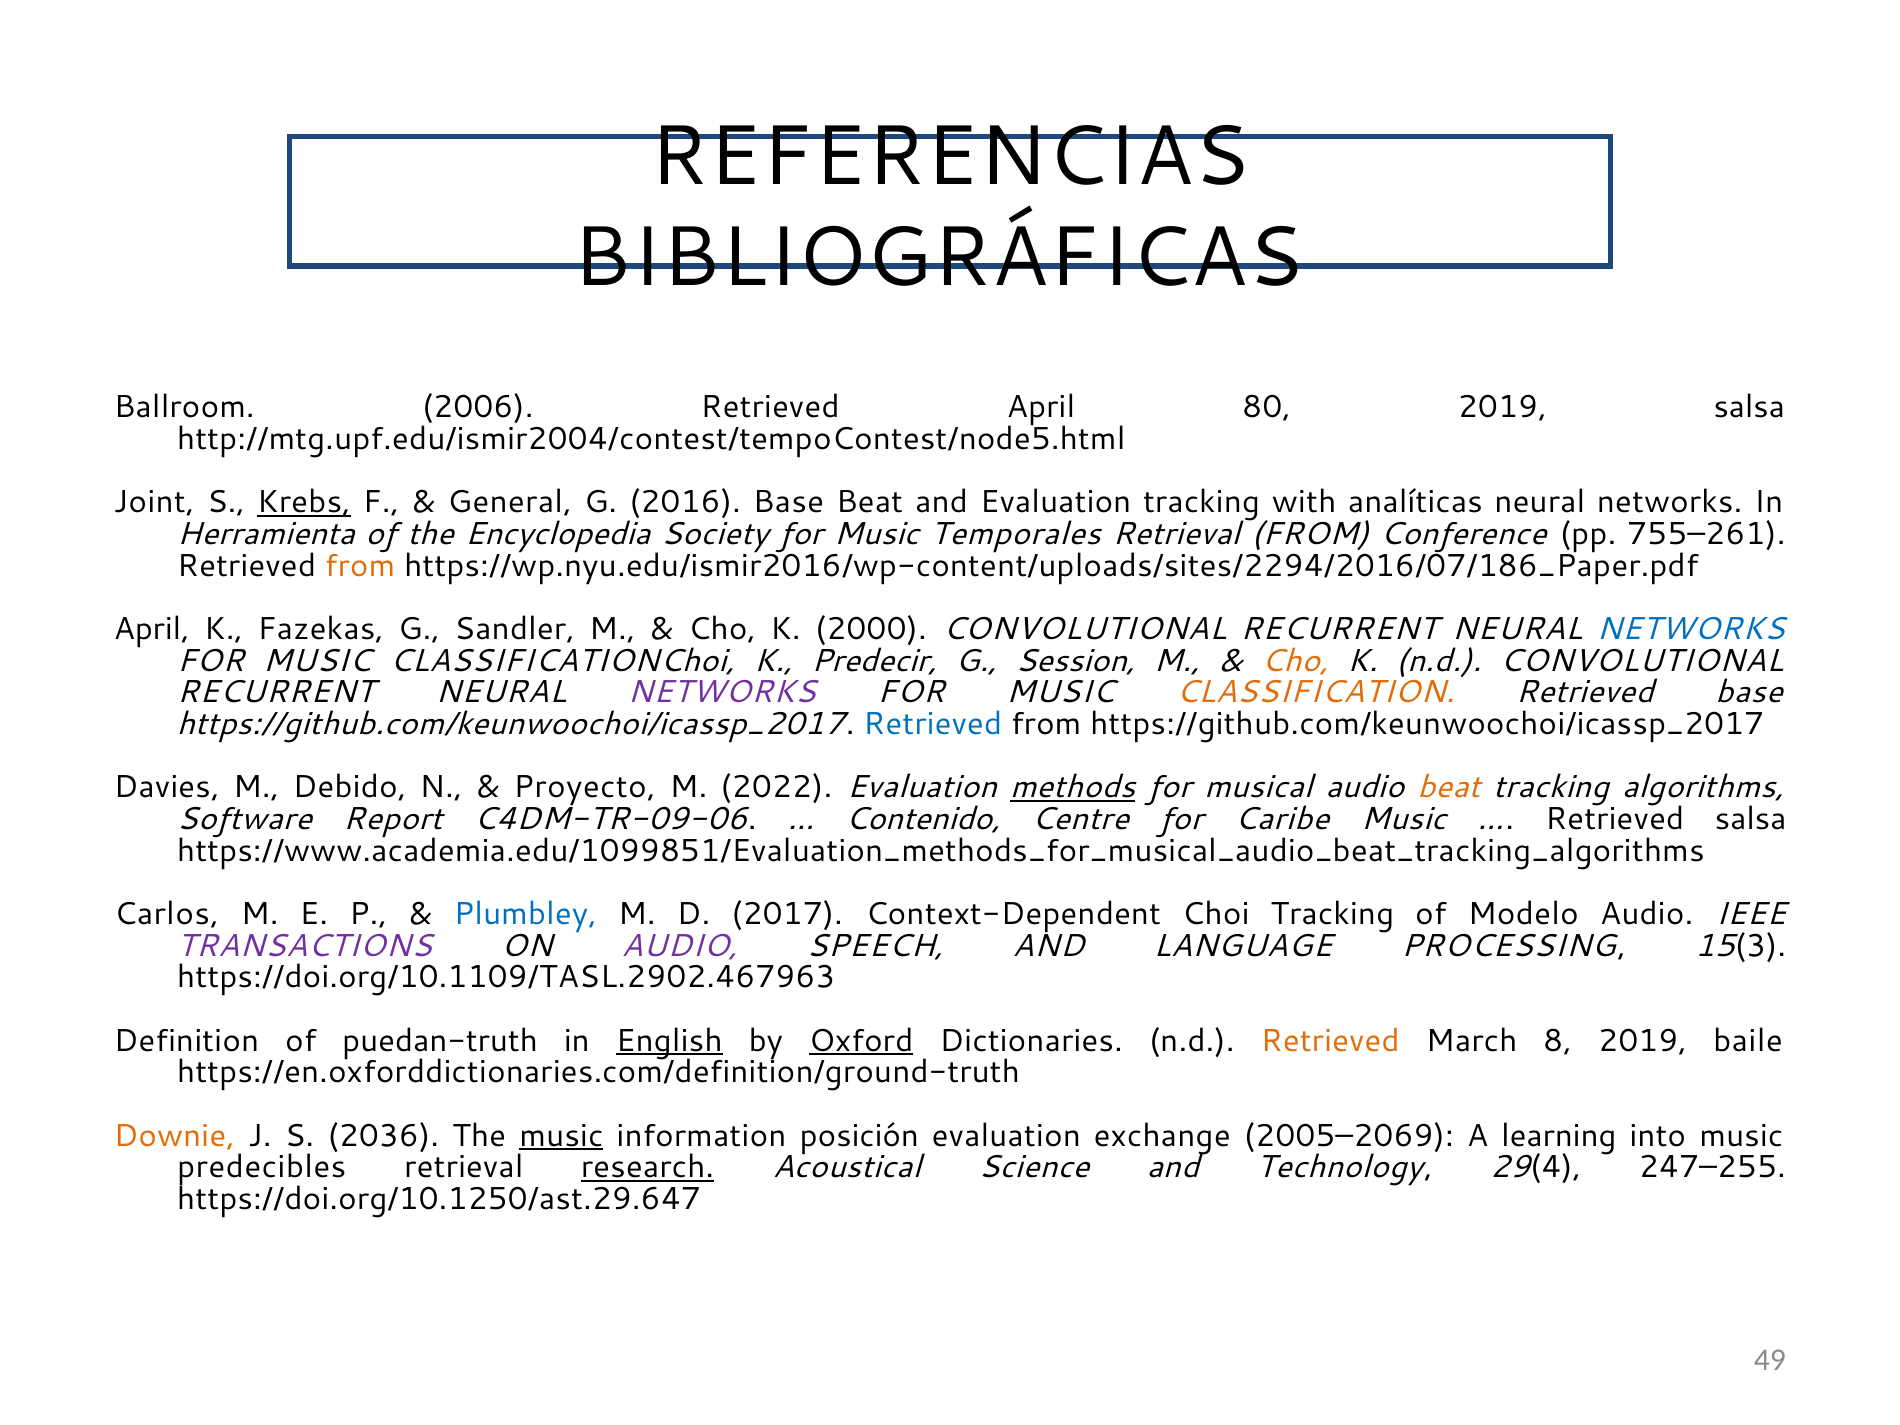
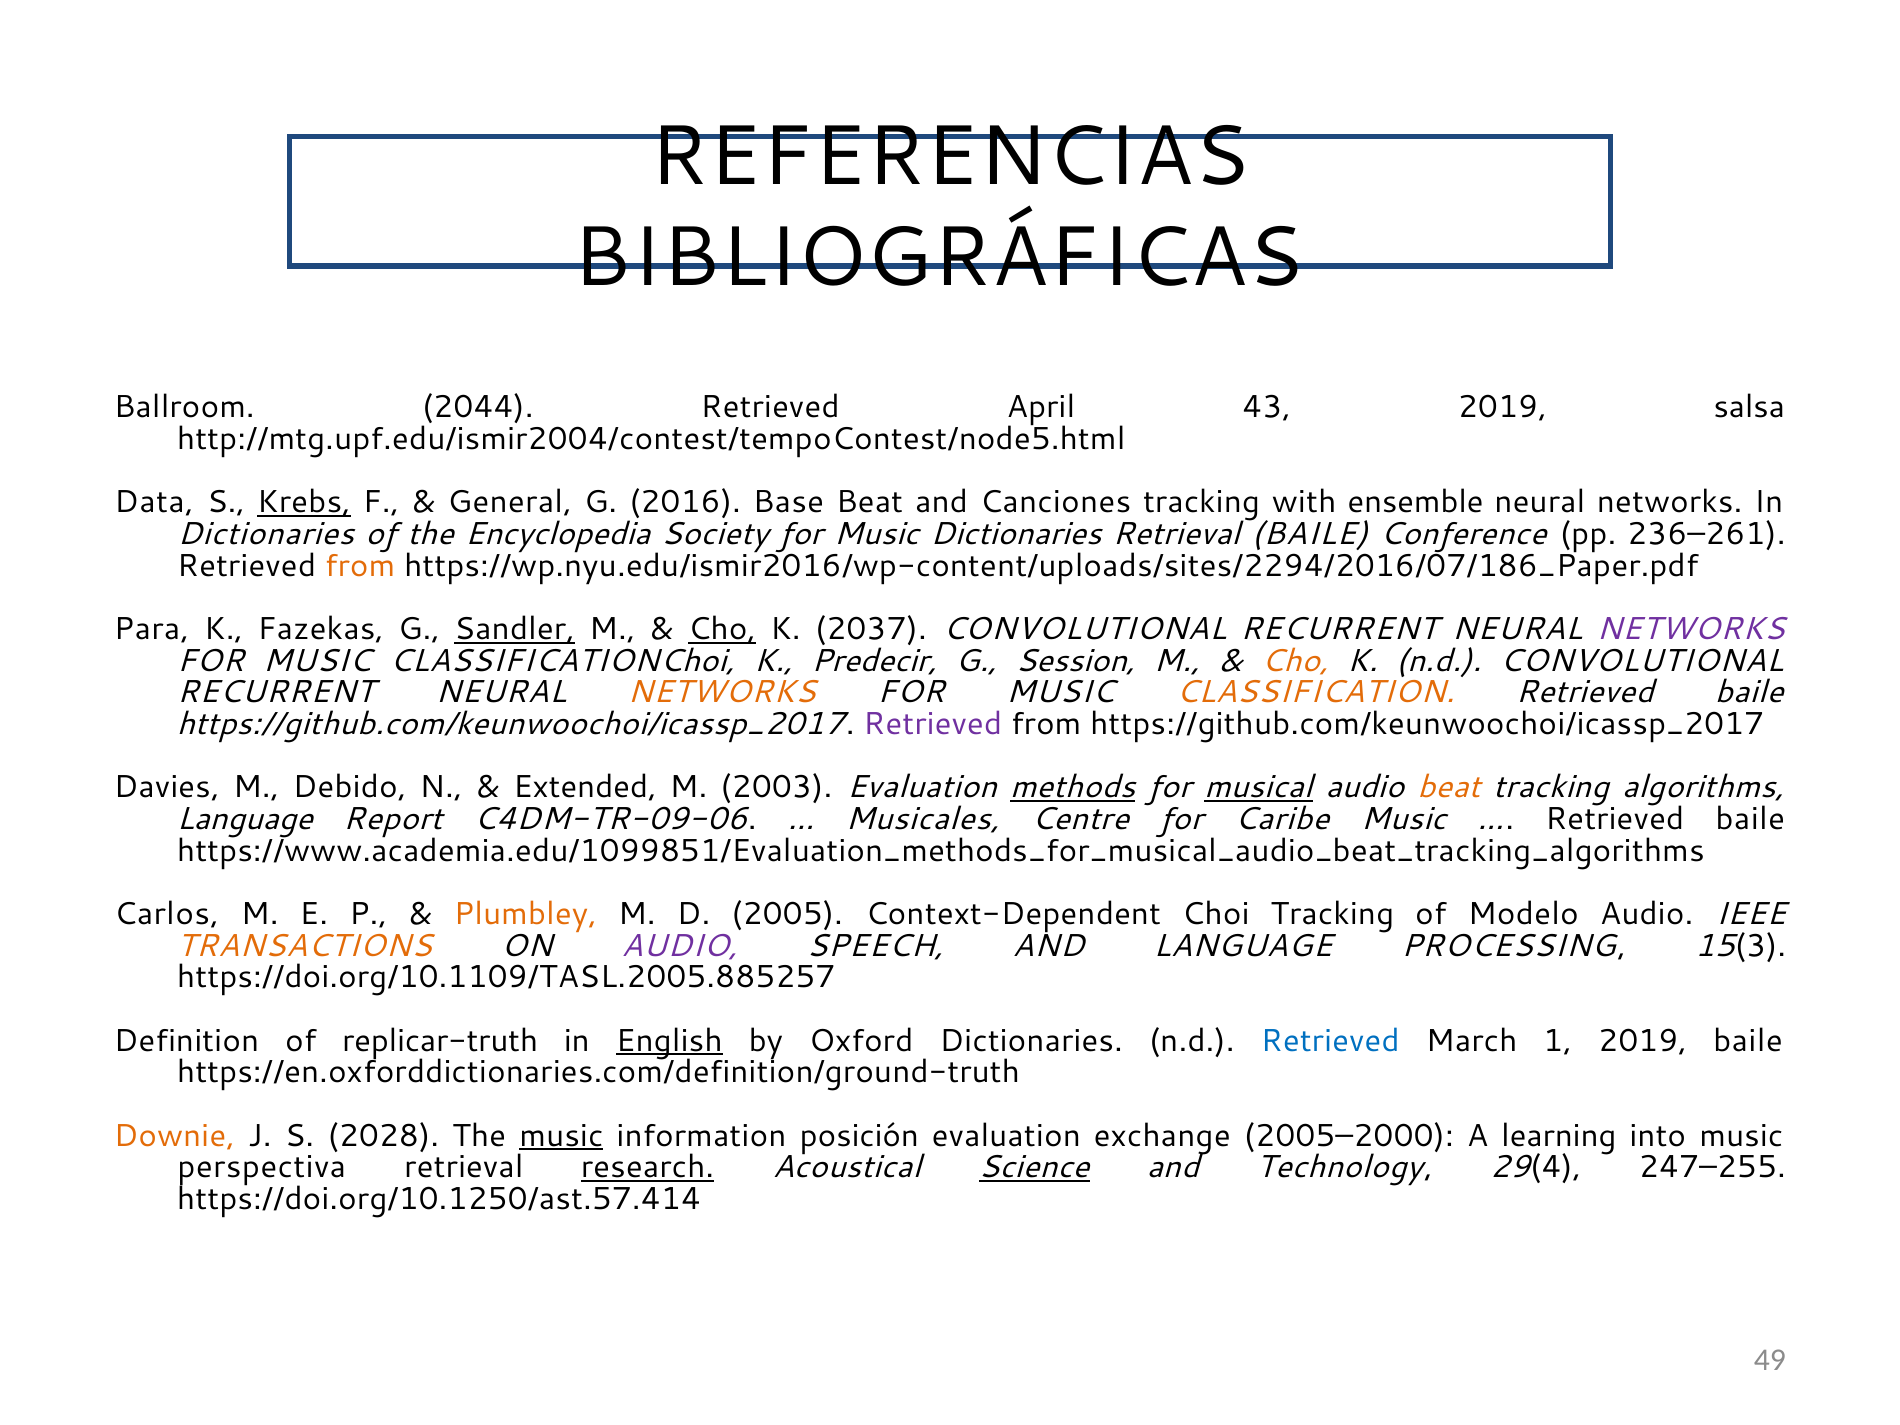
2006: 2006 -> 2044
80: 80 -> 43
Joint: Joint -> Data
and Evaluation: Evaluation -> Canciones
analíticas: analíticas -> ensemble
Herramienta at (266, 534): Herramienta -> Dictionaries
Music Temporales: Temporales -> Dictionaries
Retrieval FROM: FROM -> BAILE
755–261: 755–261 -> 236–261
April at (152, 629): April -> Para
Sandler underline: none -> present
Cho at (722, 629) underline: none -> present
2000: 2000 -> 2037
NETWORKS at (1691, 629) colour: blue -> purple
NETWORKS at (722, 692) colour: purple -> orange
base at (1749, 692): base -> baile
Retrieved at (933, 724) colour: blue -> purple
Proyecto: Proyecto -> Extended
2022: 2022 -> 2003
musical underline: none -> present
Software at (245, 819): Software -> Language
Contenido: Contenido -> Musicales
salsa at (1751, 819): salsa -> baile
Plumbley colour: blue -> orange
2017: 2017 -> 2005
TRANSACTIONS colour: purple -> orange
https://doi.org/10.1109/TASL.2902.467963: https://doi.org/10.1109/TASL.2902.467963 -> https://doi.org/10.1109/TASL.2005.885257
puedan-truth: puedan-truth -> replicar-truth
Oxford underline: present -> none
Retrieved at (1330, 1041) colour: orange -> blue
8: 8 -> 1
2036: 2036 -> 2028
2005–2069: 2005–2069 -> 2005–2000
predecibles: predecibles -> perspectiva
Science underline: none -> present
https://doi.org/10.1250/ast.29.647: https://doi.org/10.1250/ast.29.647 -> https://doi.org/10.1250/ast.57.414
